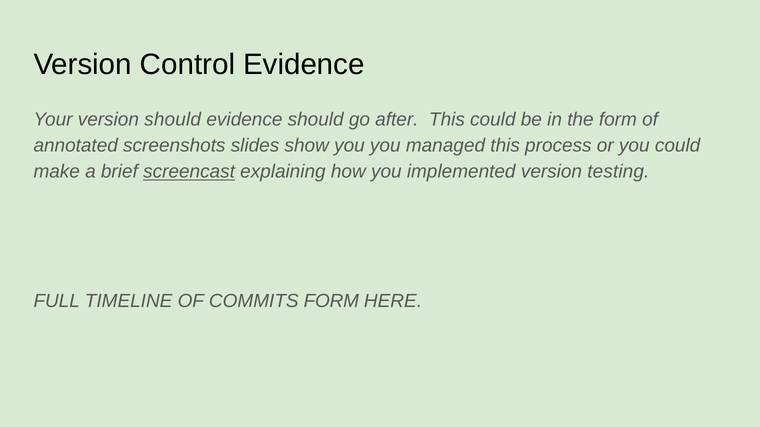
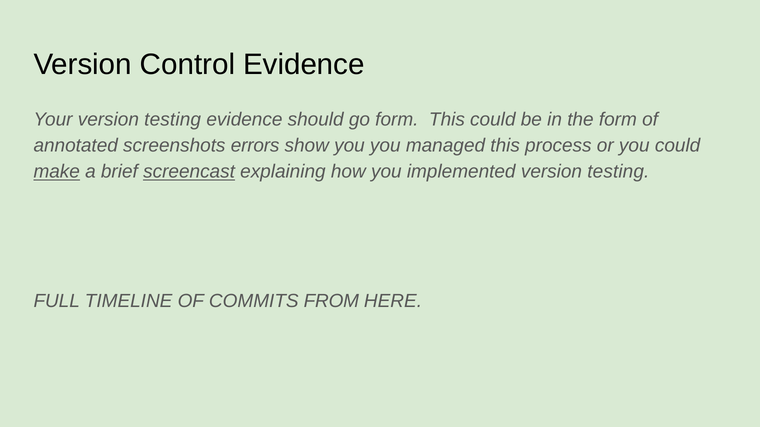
Your version should: should -> testing
go after: after -> form
slides: slides -> errors
make underline: none -> present
COMMITS FORM: FORM -> FROM
